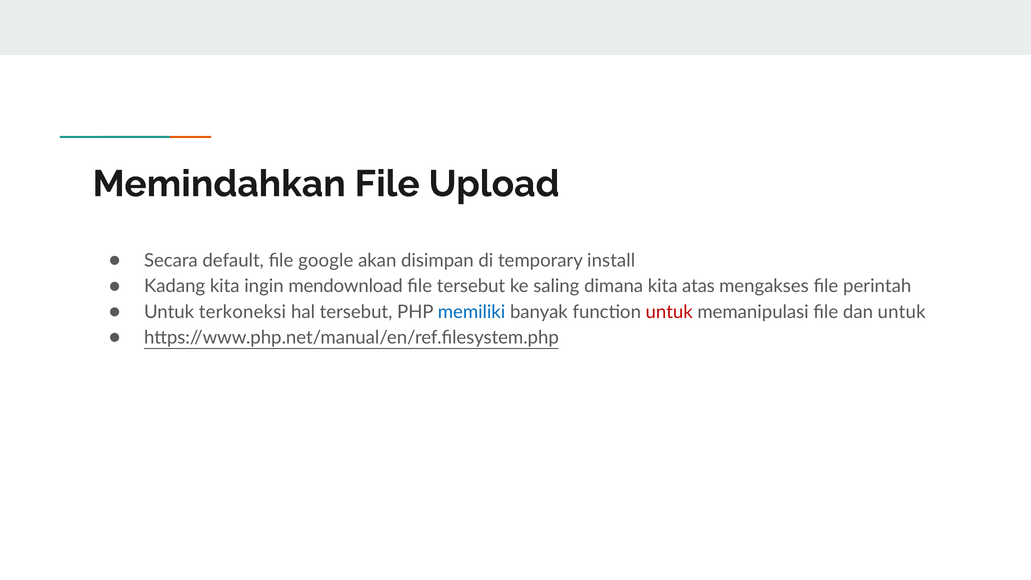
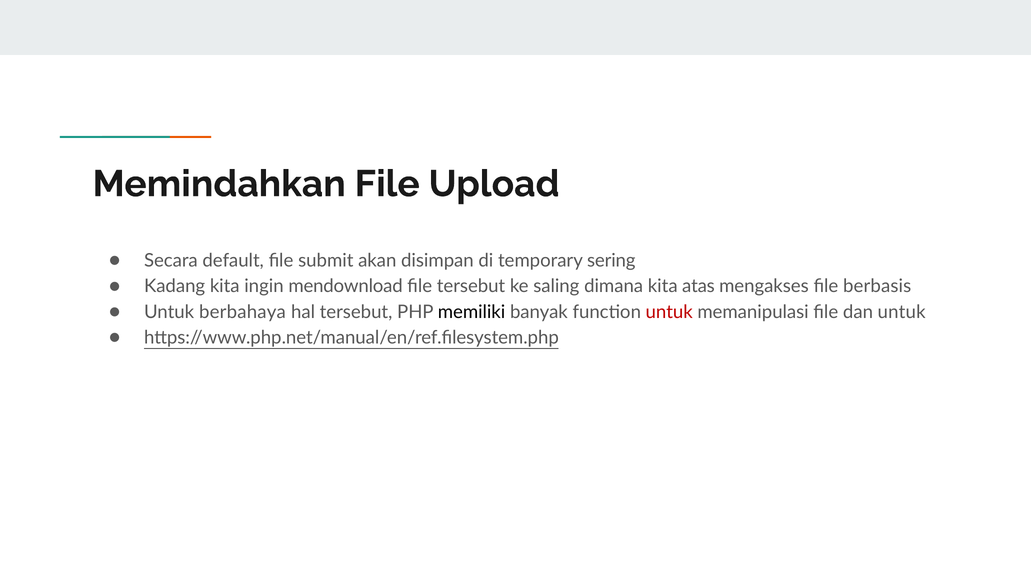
google: google -> submit
install: install -> sering
perintah: perintah -> berbasis
terkoneksi: terkoneksi -> berbahaya
memiliki colour: blue -> black
